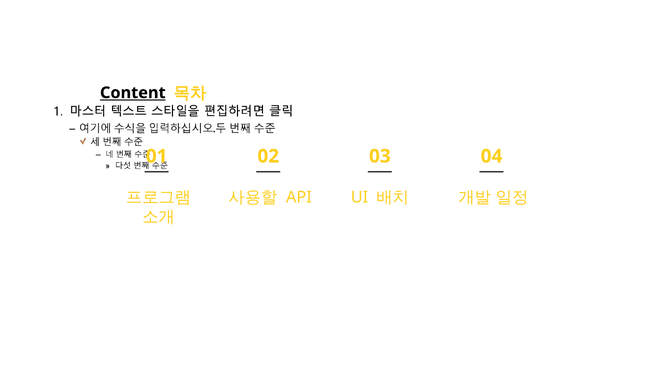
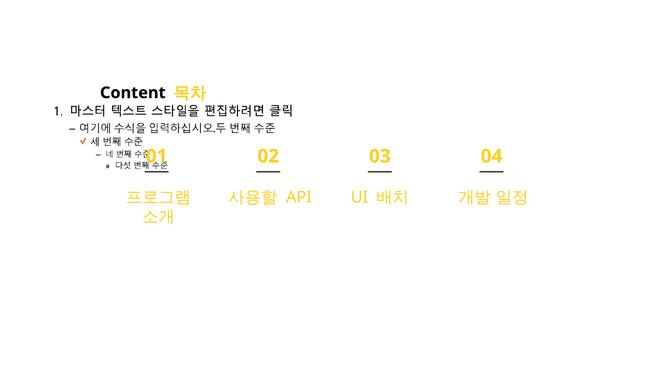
Content underline: present -> none
